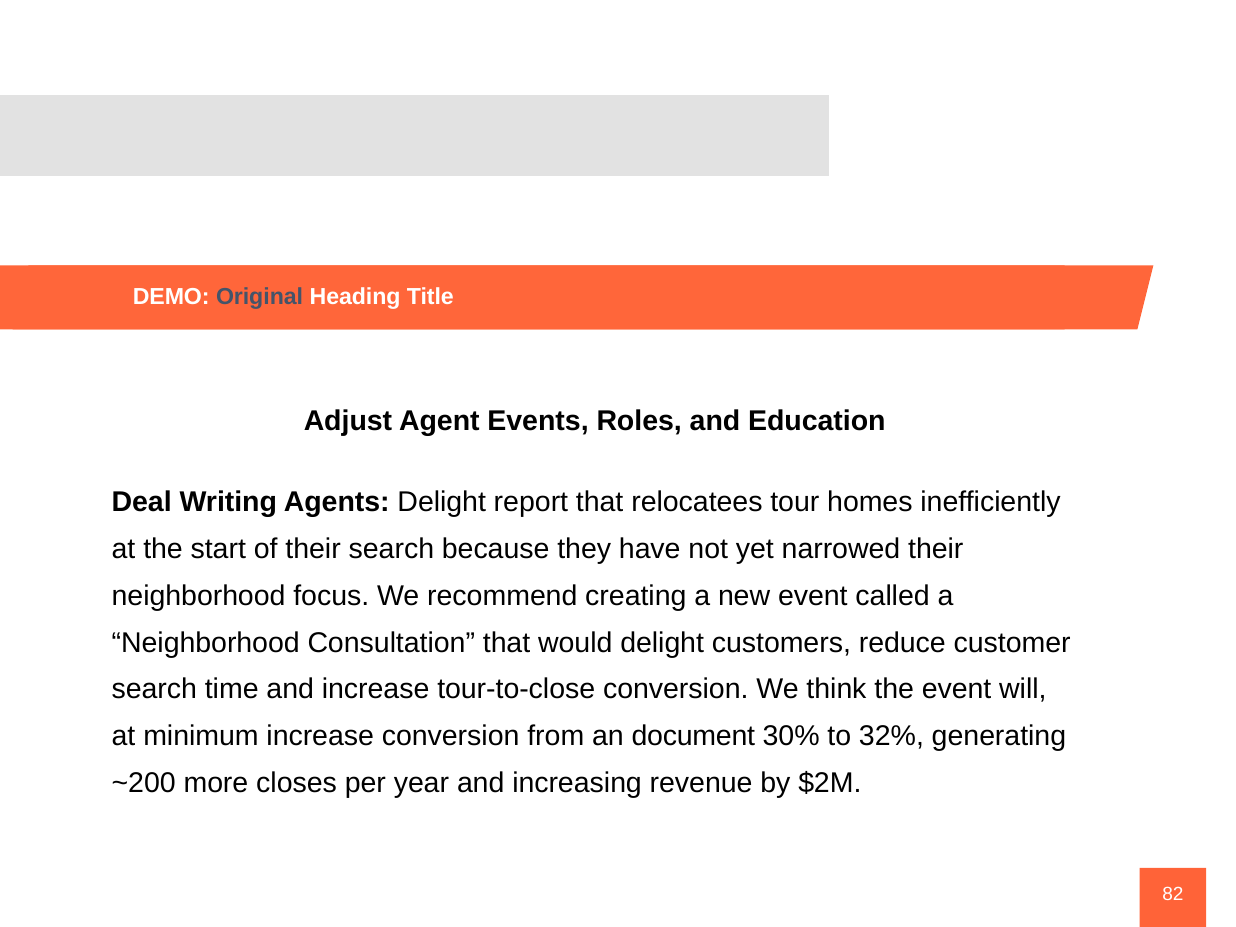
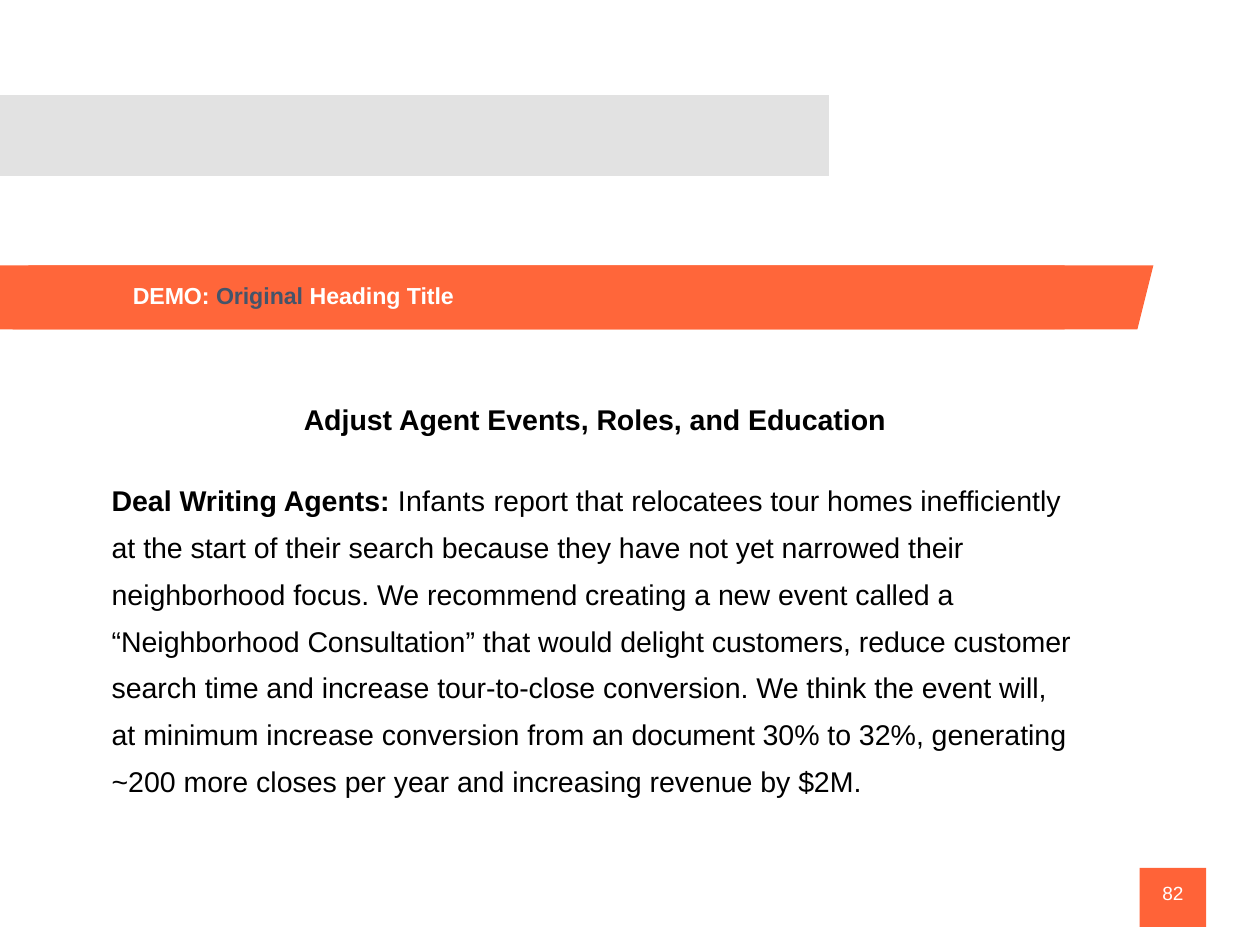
Agents Delight: Delight -> Infants
